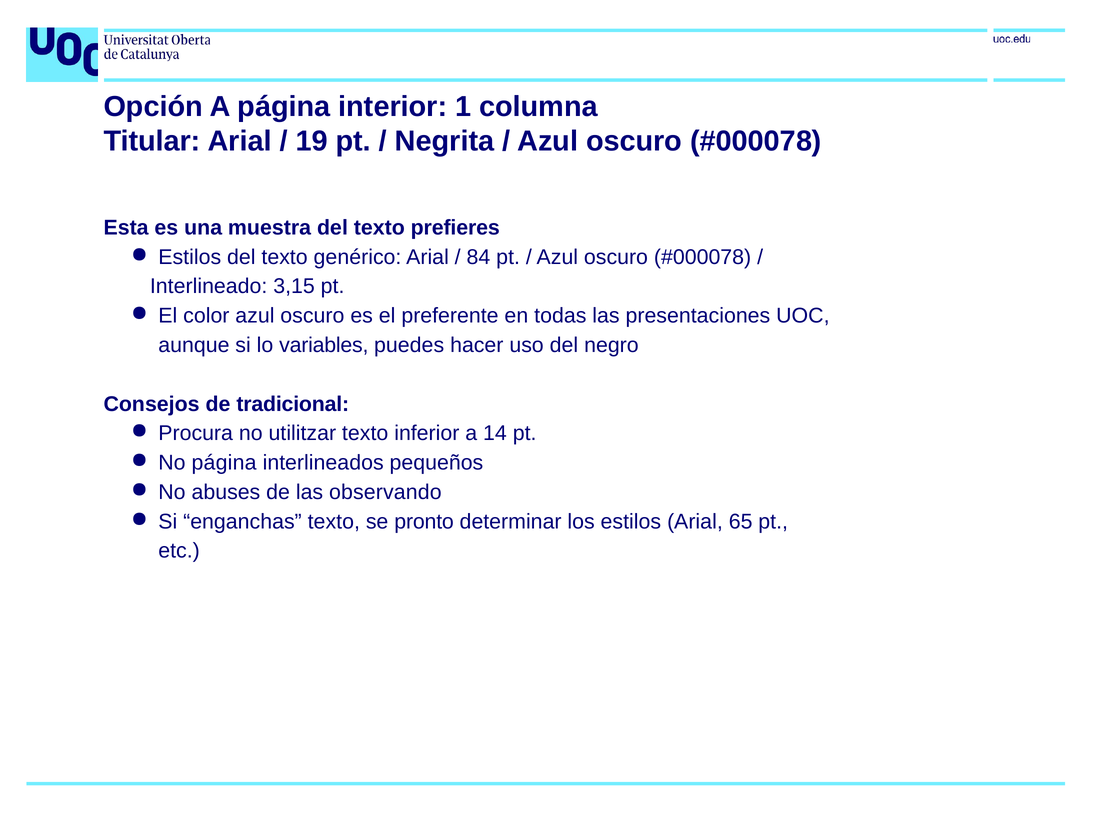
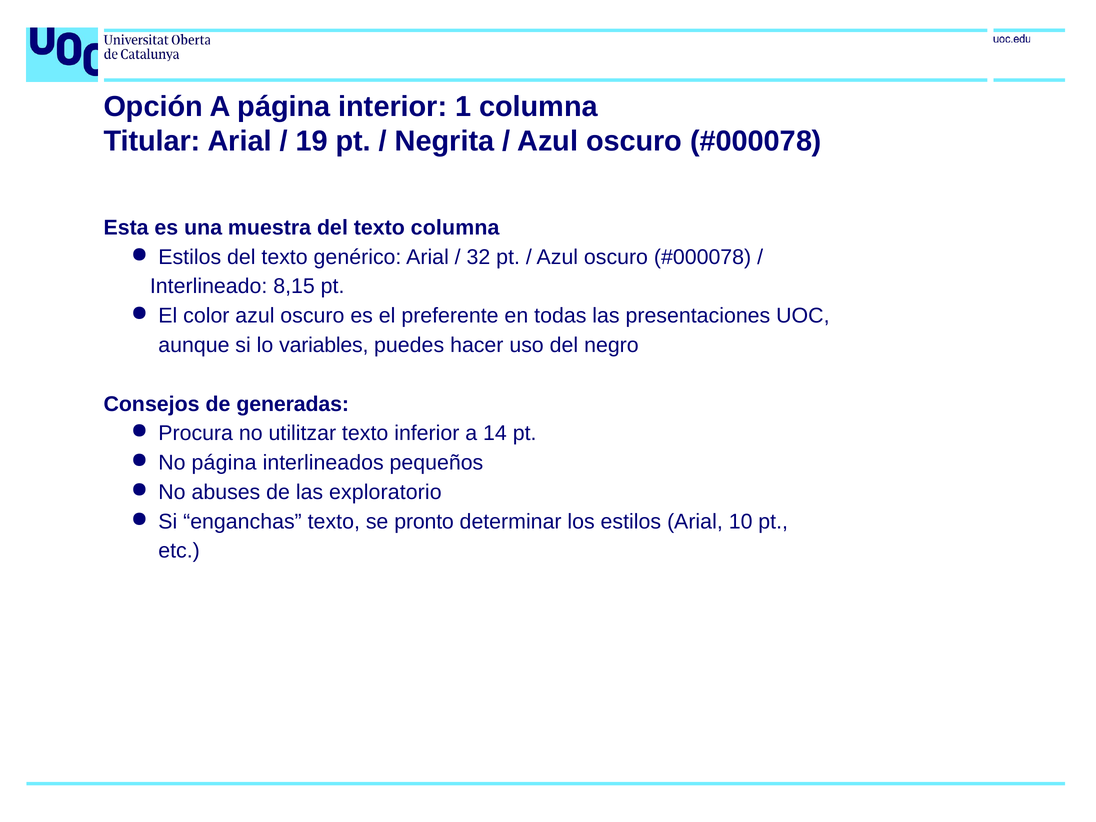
texto prefieres: prefieres -> columna
84: 84 -> 32
3,15: 3,15 -> 8,15
tradicional: tradicional -> generadas
observando: observando -> exploratorio
65: 65 -> 10
